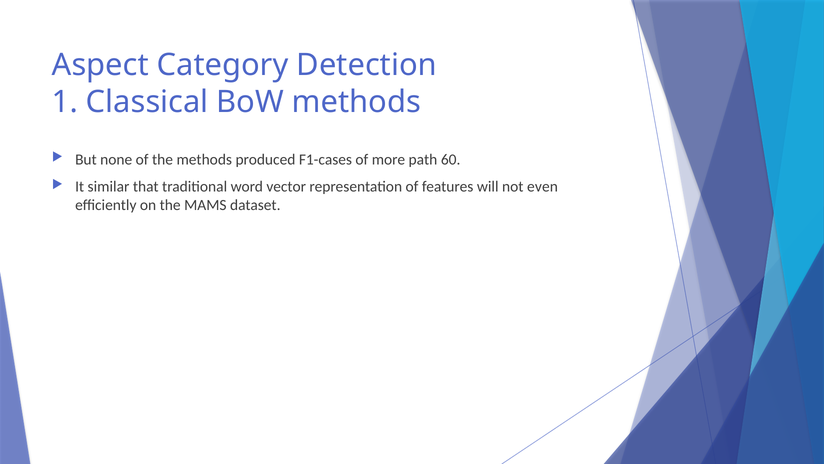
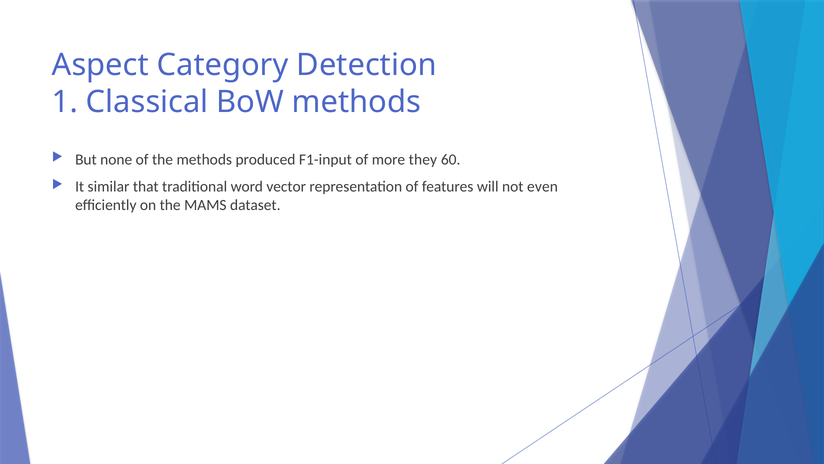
F1-cases: F1-cases -> F1-input
path: path -> they
